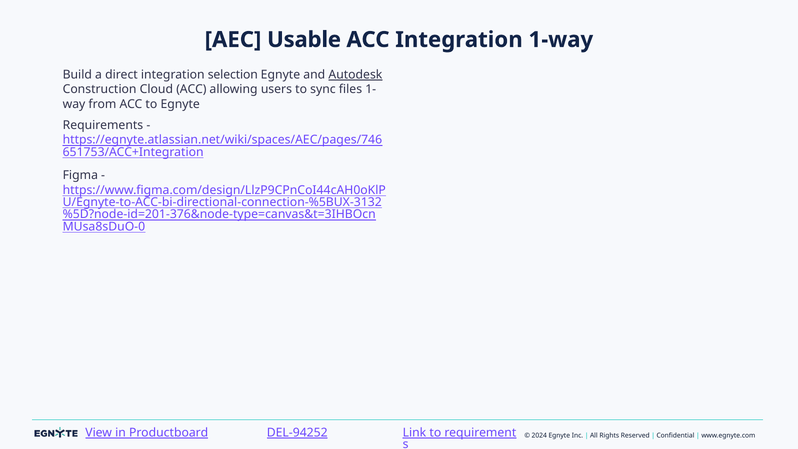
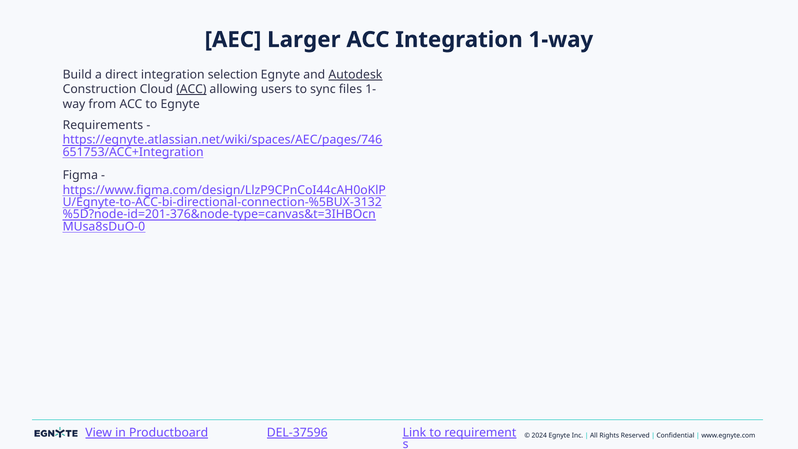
Usable: Usable -> Larger
ACC at (191, 89) underline: none -> present
DEL-94252: DEL-94252 -> DEL-37596
